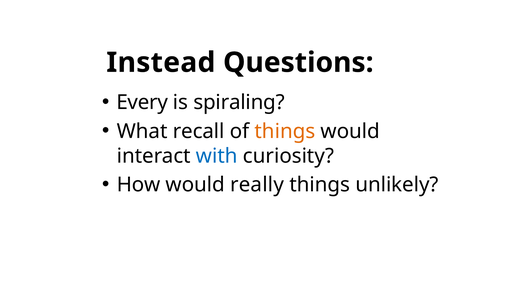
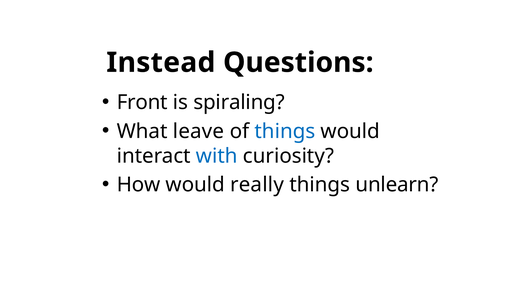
Every: Every -> Front
recall: recall -> leave
things at (285, 131) colour: orange -> blue
unlikely: unlikely -> unlearn
